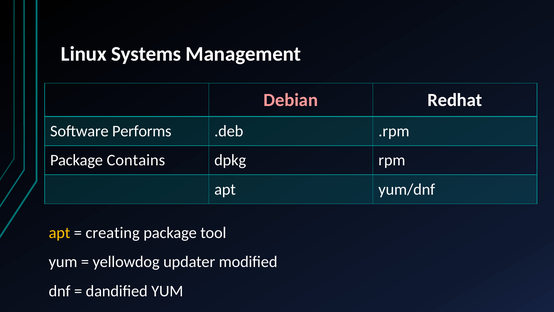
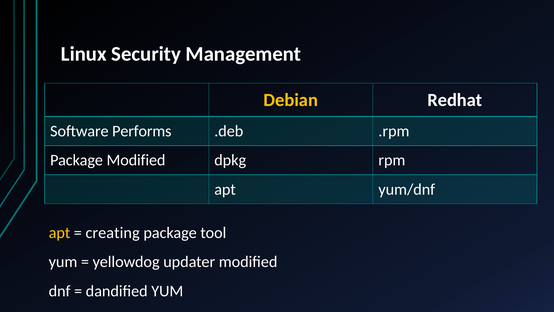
Systems: Systems -> Security
Debian colour: pink -> yellow
Package Contains: Contains -> Modified
